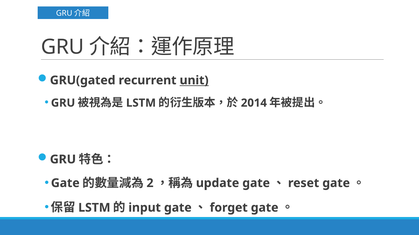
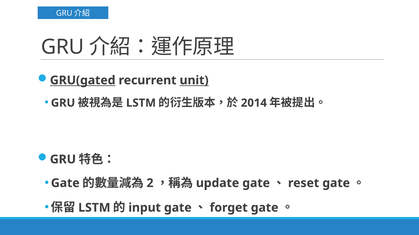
GRU(gated underline: none -> present
